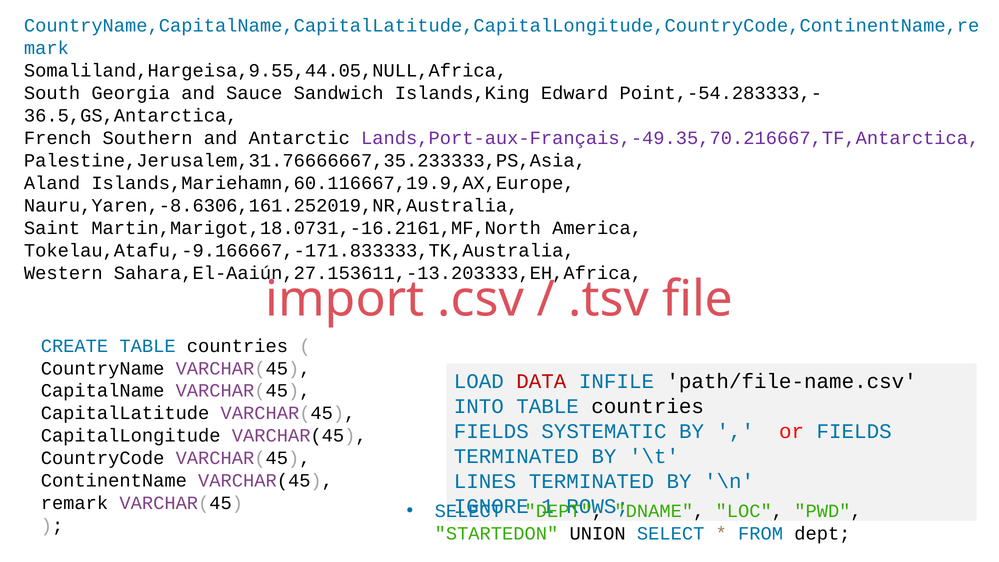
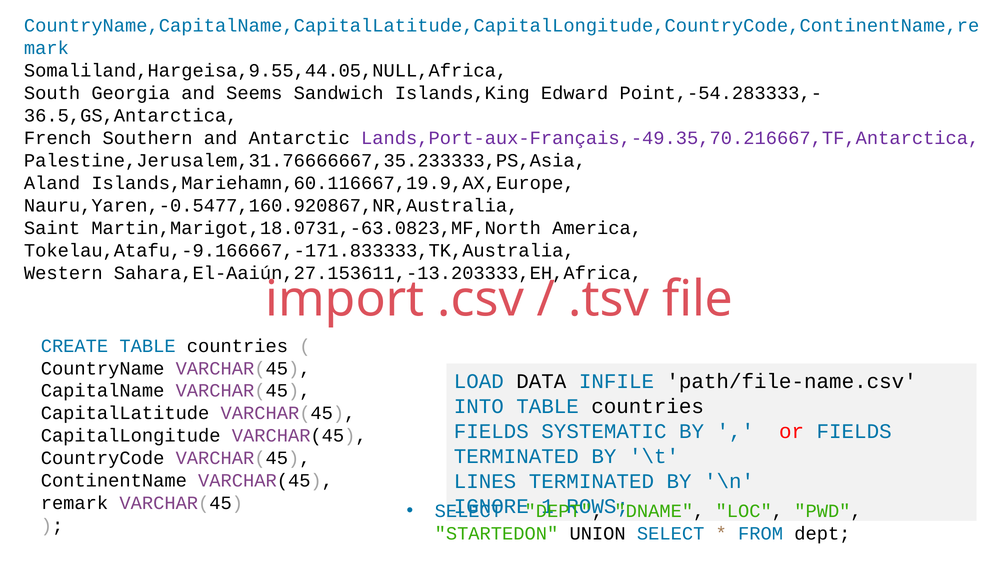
Sauce: Sauce -> Seems
Nauru,Yaren,-8.6306,161.252019,NR,Australia: Nauru,Yaren,-8.6306,161.252019,NR,Australia -> Nauru,Yaren,-0.5477,160.920867,NR,Australia
Martin,Marigot,18.0731,-16.2161,MF,North: Martin,Marigot,18.0731,-16.2161,MF,North -> Martin,Marigot,18.0731,-63.0823,MF,North
DATA colour: red -> black
